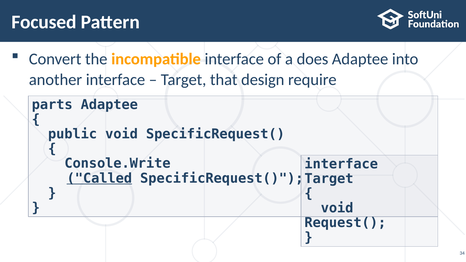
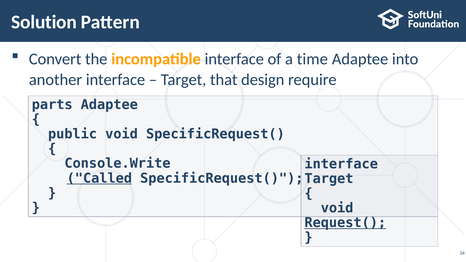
Focused: Focused -> Solution
does: does -> time
Request( underline: none -> present
